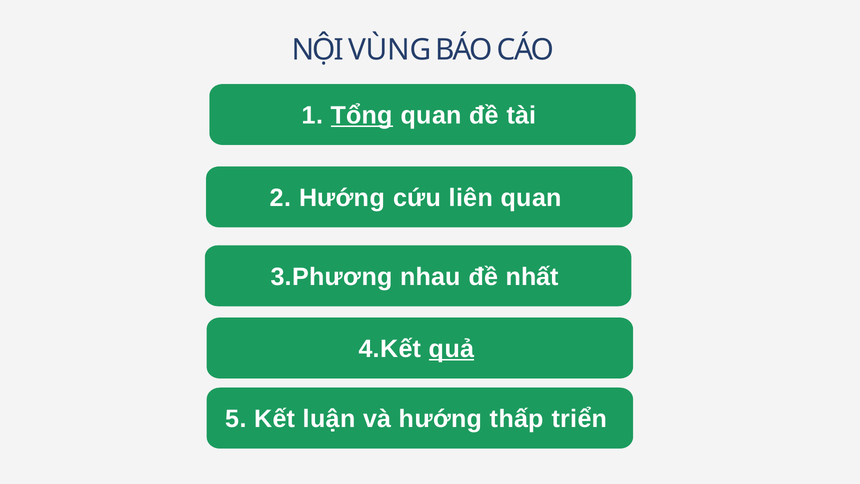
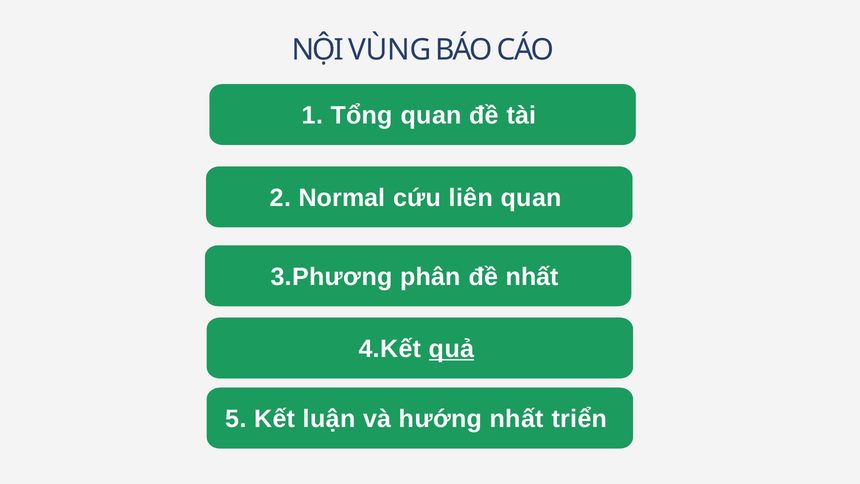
Tổng underline: present -> none
2 Hướng: Hướng -> Normal
nhau: nhau -> phân
hướng thấp: thấp -> nhất
